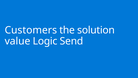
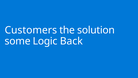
value: value -> some
Send: Send -> Back
